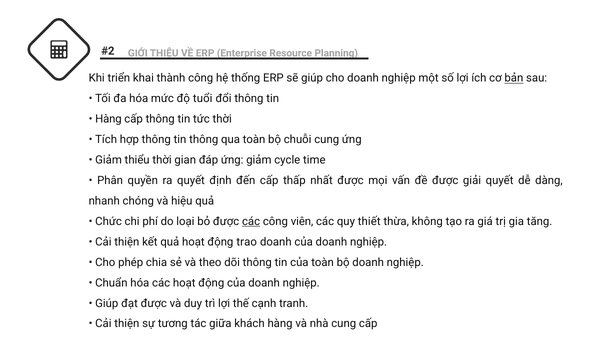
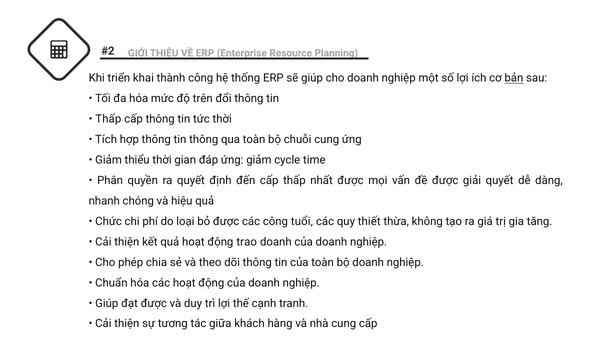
tuổi: tuổi -> trên
Hàng at (108, 119): Hàng -> Thấp
các at (251, 221) underline: present -> none
viên: viên -> tuổi
